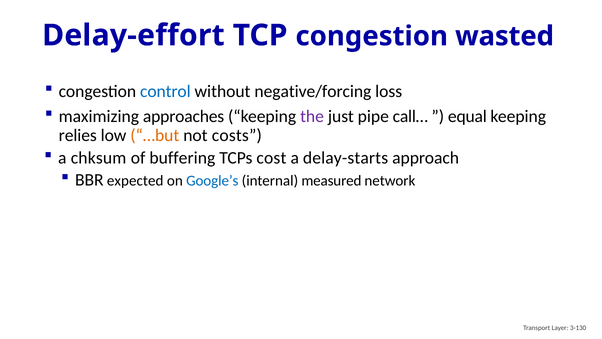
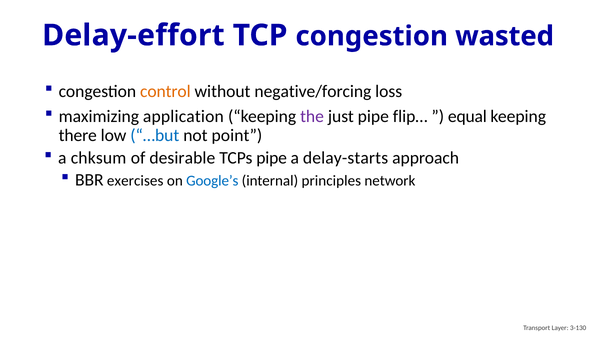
control colour: blue -> orange
approaches: approaches -> application
call…: call… -> flip…
relies: relies -> there
…but colour: orange -> blue
costs: costs -> point
buffering: buffering -> desirable
TCPs cost: cost -> pipe
expected: expected -> exercises
measured: measured -> principles
